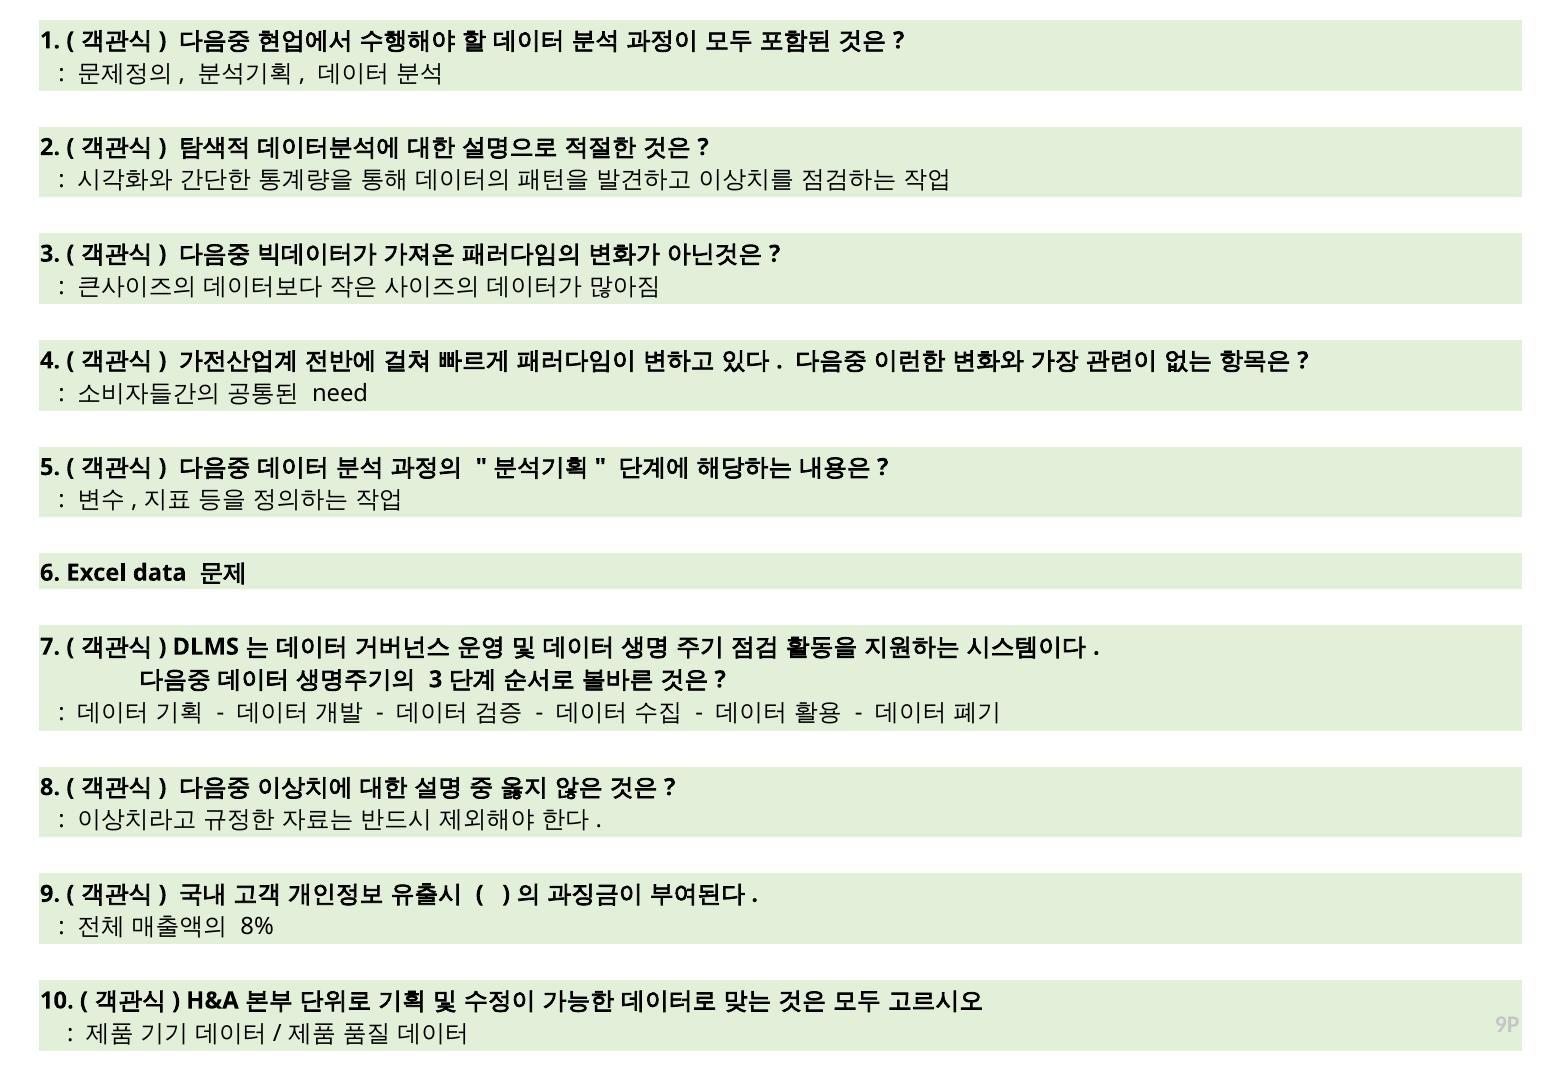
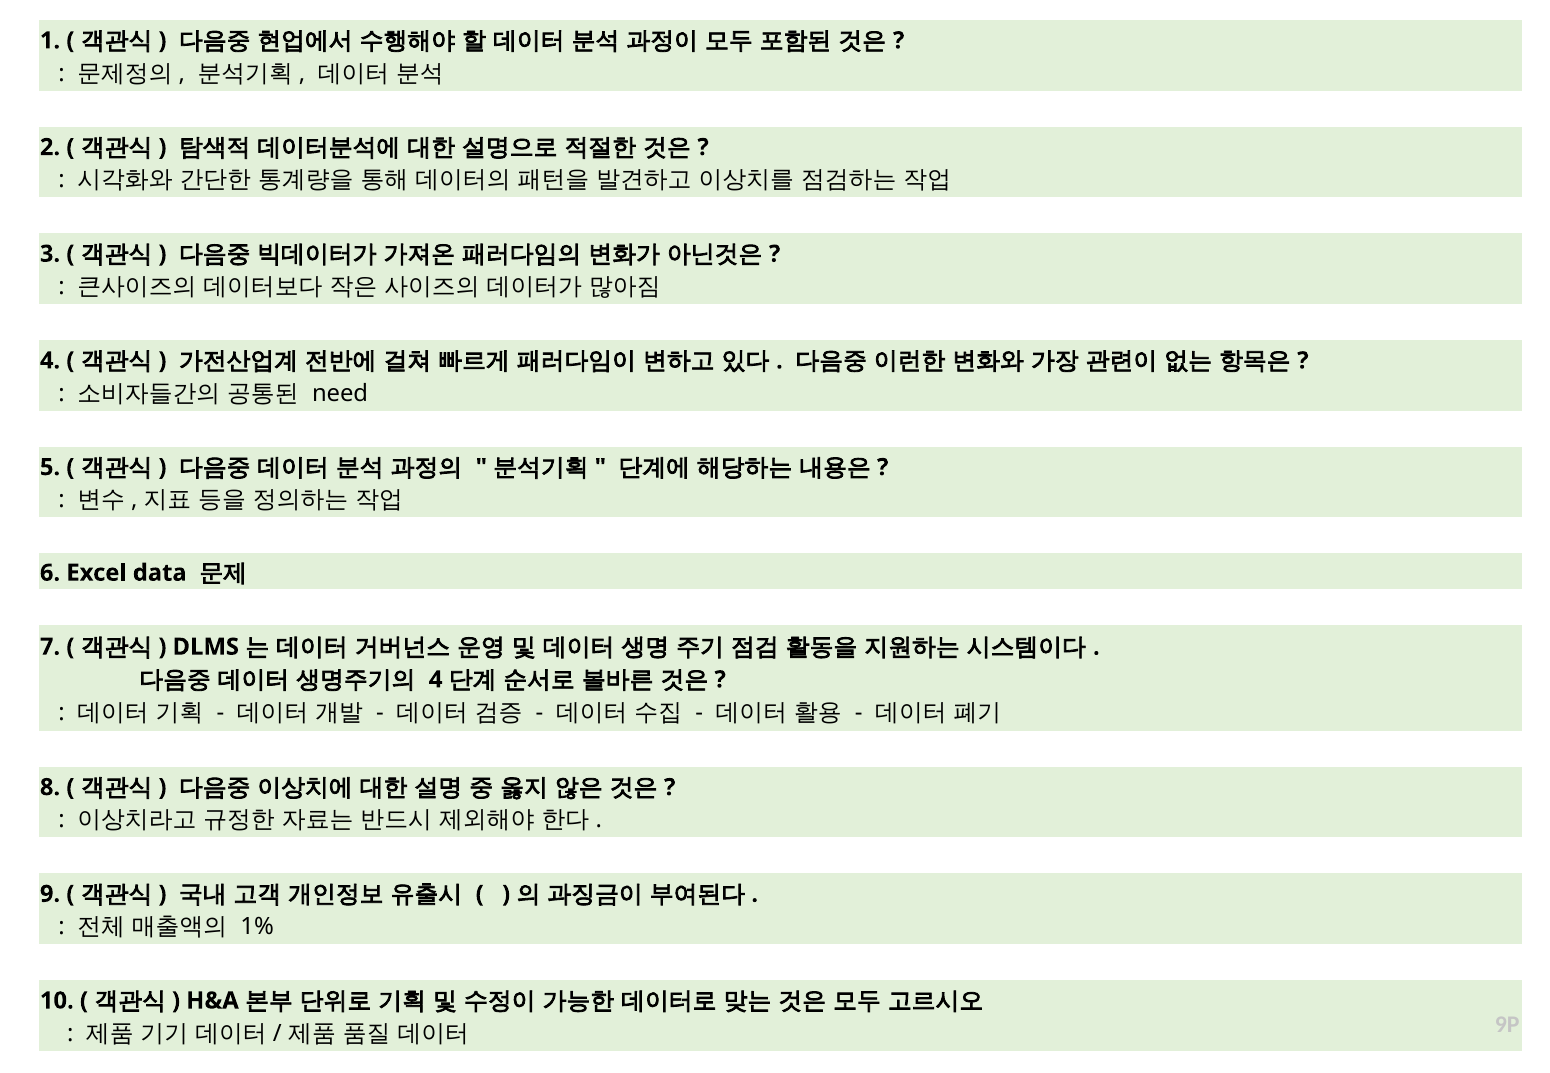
3 at (436, 680): 3 -> 4
8%: 8% -> 1%
